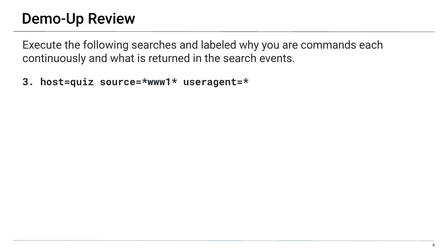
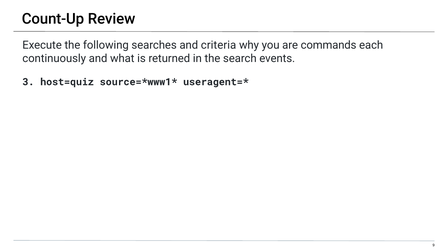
Demo-Up: Demo-Up -> Count-Up
labeled: labeled -> criteria
